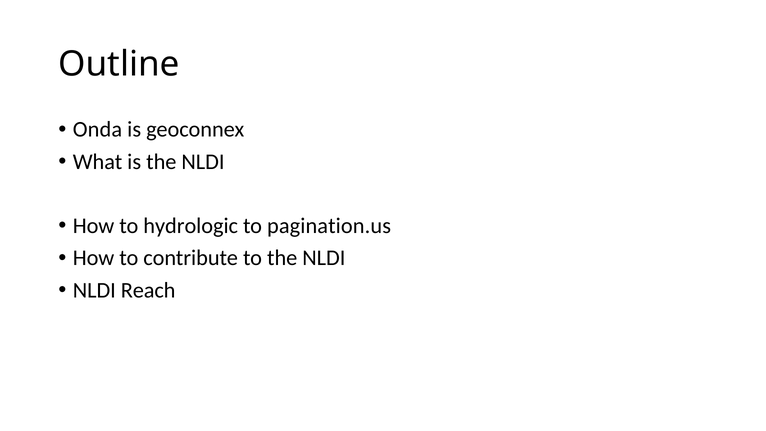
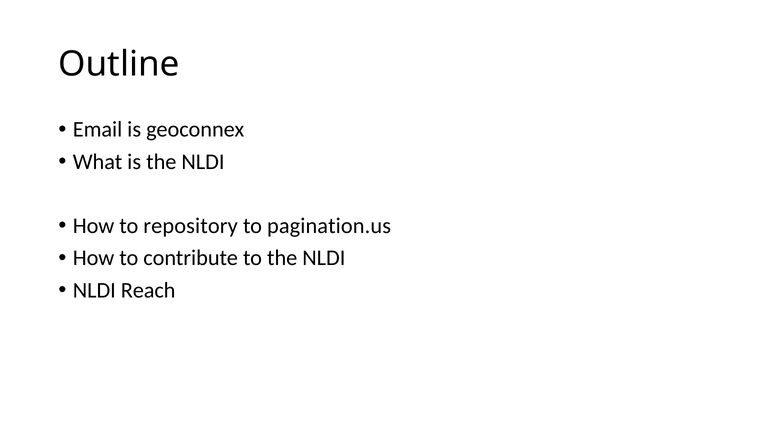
Onda: Onda -> Email
hydrologic: hydrologic -> repository
